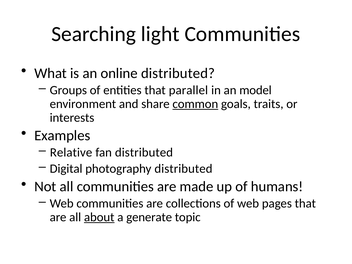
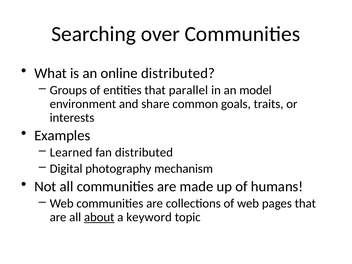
light: light -> over
common underline: present -> none
Relative: Relative -> Learned
photography distributed: distributed -> mechanism
generate: generate -> keyword
